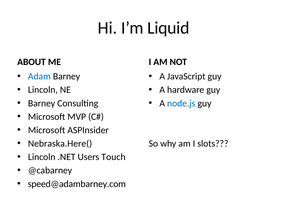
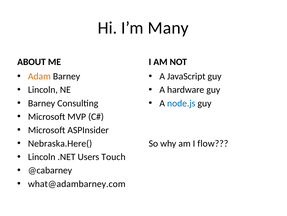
Liquid: Liquid -> Many
Adam colour: blue -> orange
slots: slots -> flow
speed@adambarney.com: speed@adambarney.com -> what@adambarney.com
